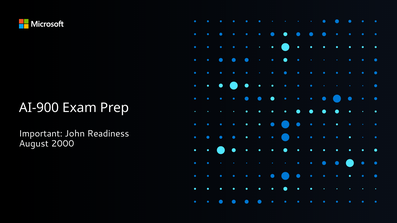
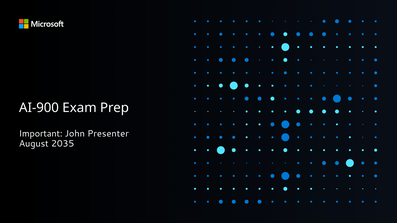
Readiness: Readiness -> Presenter
2000: 2000 -> 2035
